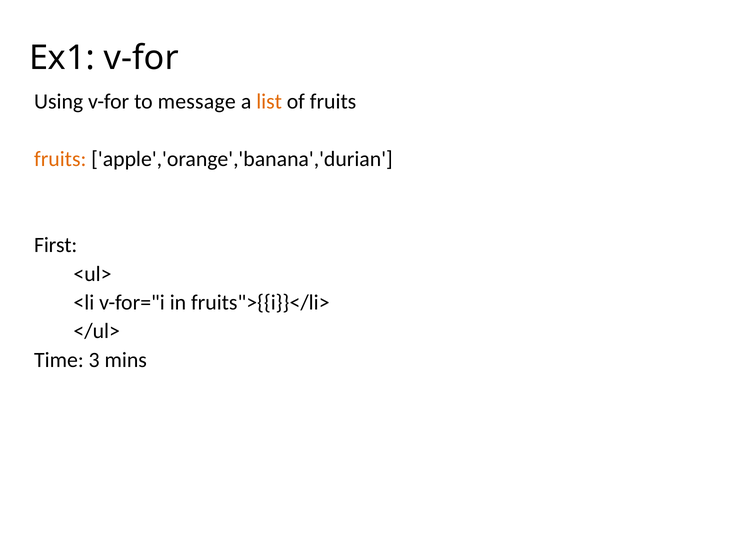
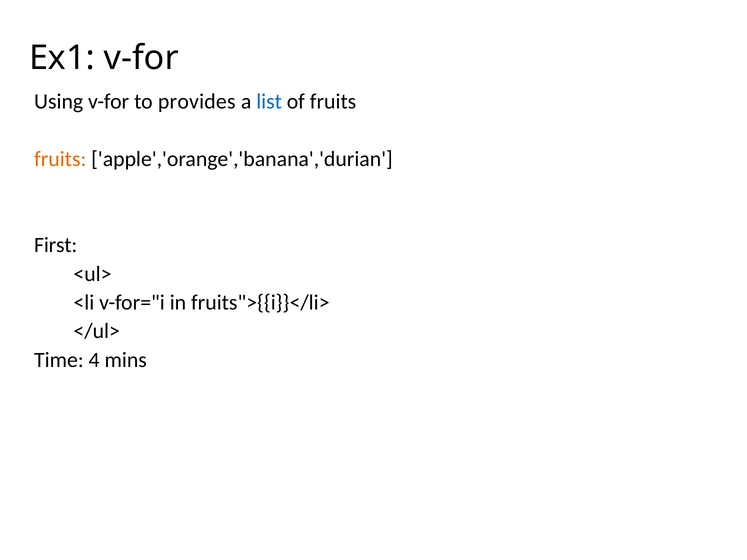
message: message -> provides
list colour: orange -> blue
3: 3 -> 4
